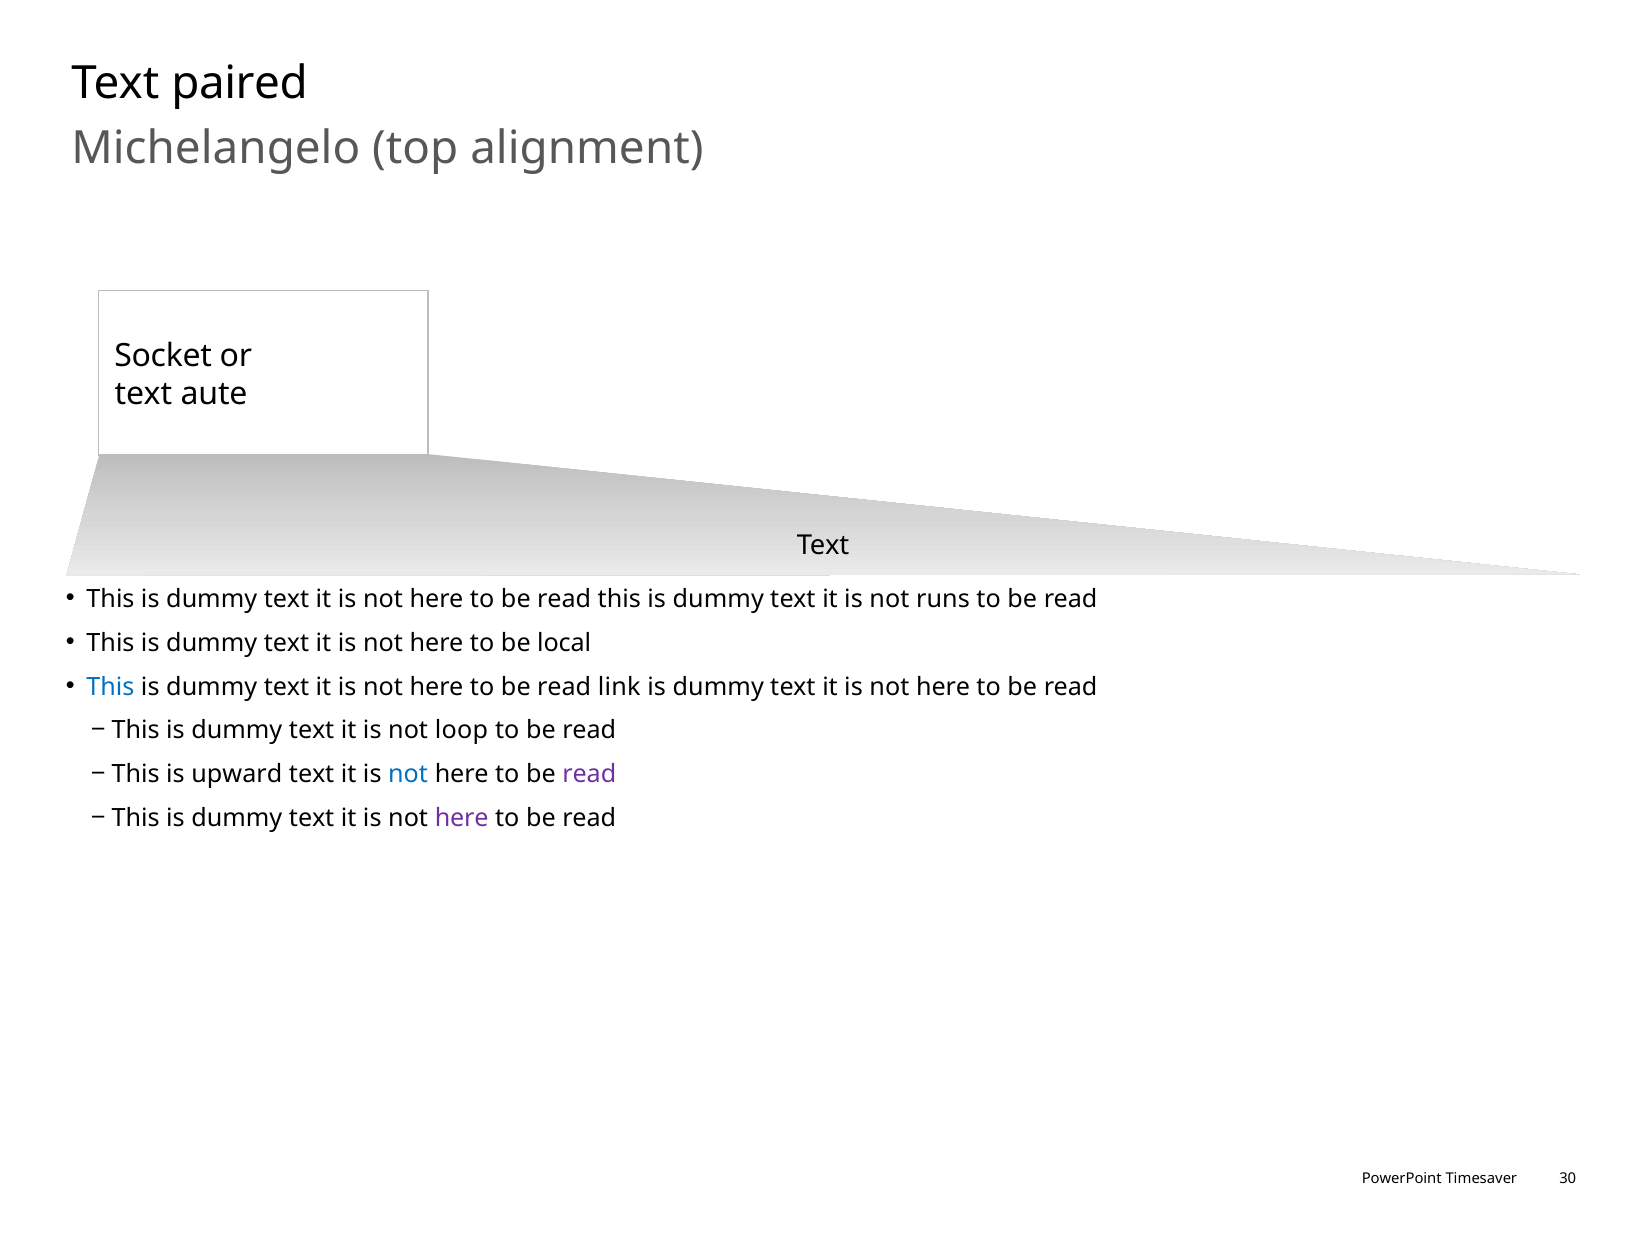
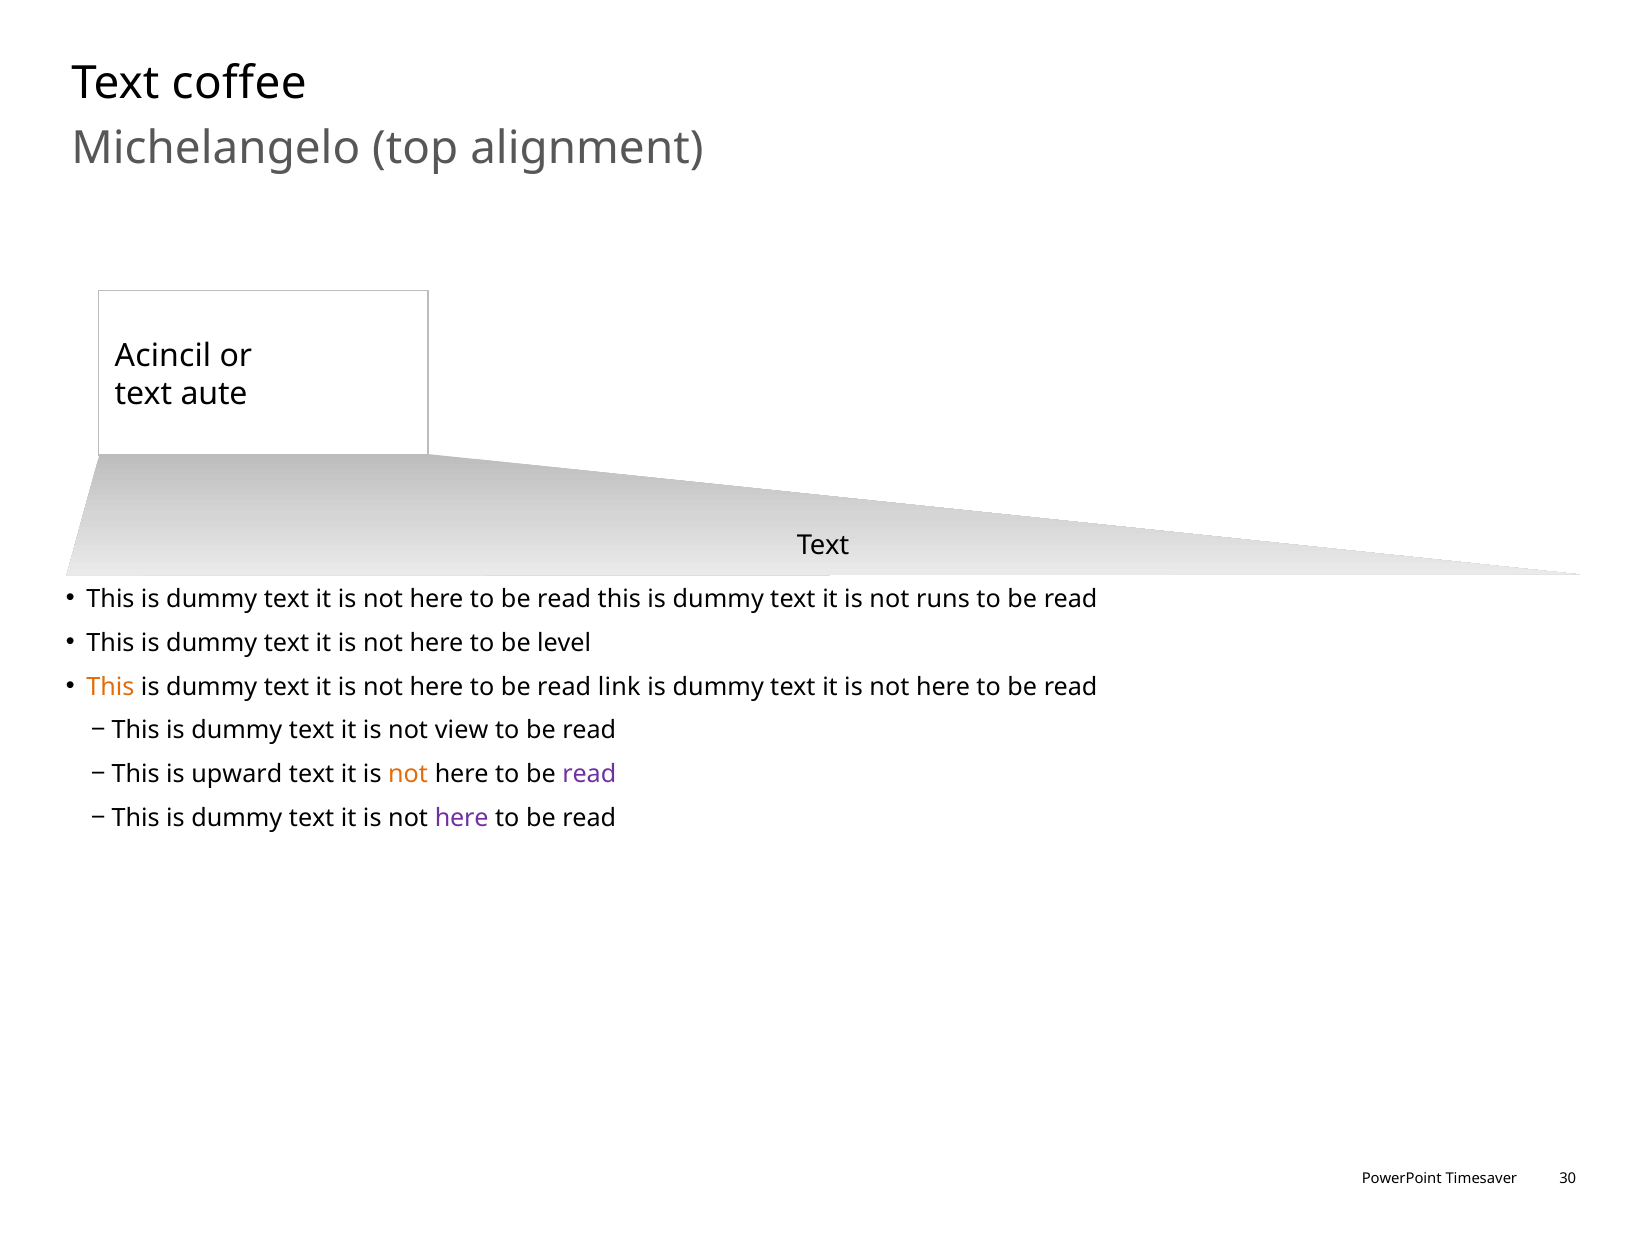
paired: paired -> coffee
Socket: Socket -> Acincil
local: local -> level
This at (110, 687) colour: blue -> orange
loop: loop -> view
not at (408, 775) colour: blue -> orange
